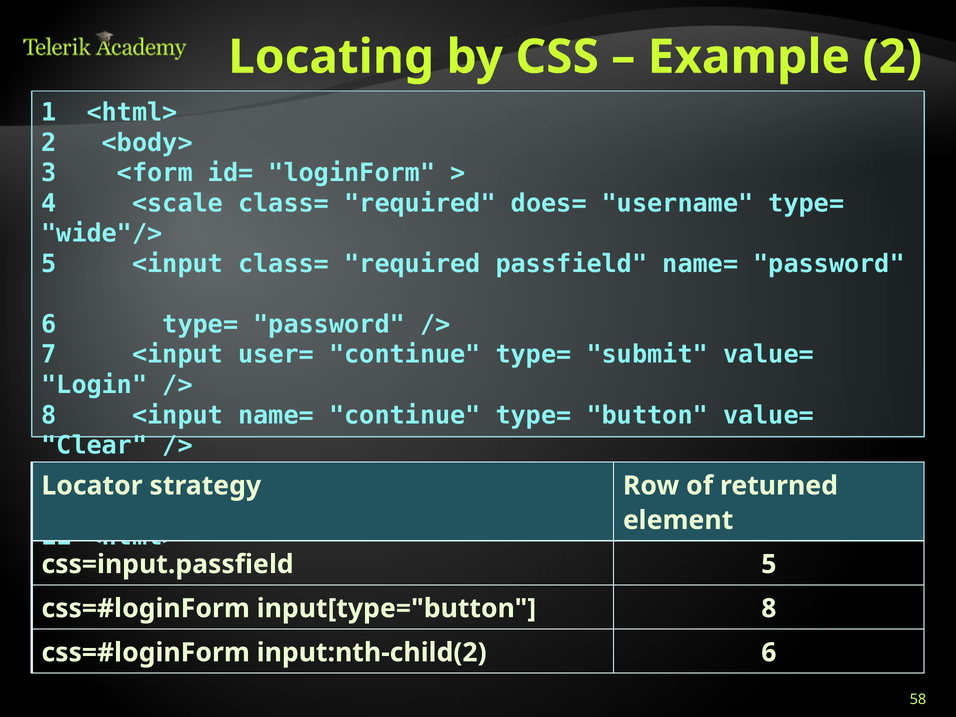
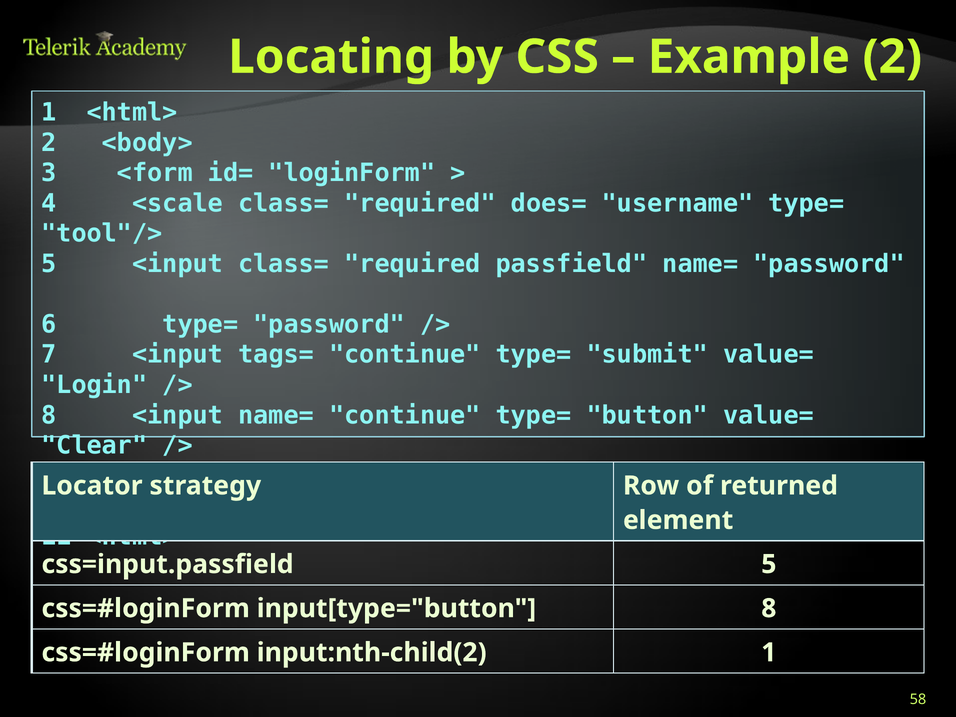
wide"/>: wide"/> -> tool"/>
user=: user= -> tags=
input:nth-child(2 6: 6 -> 1
